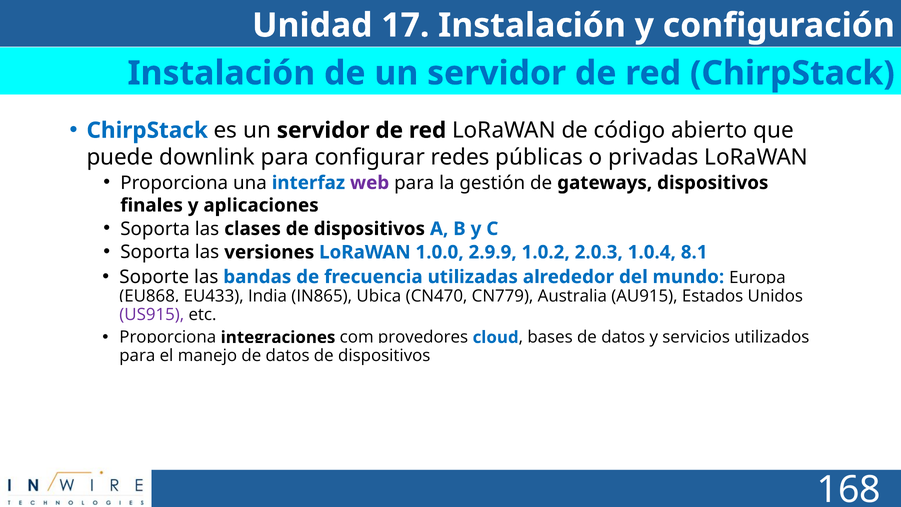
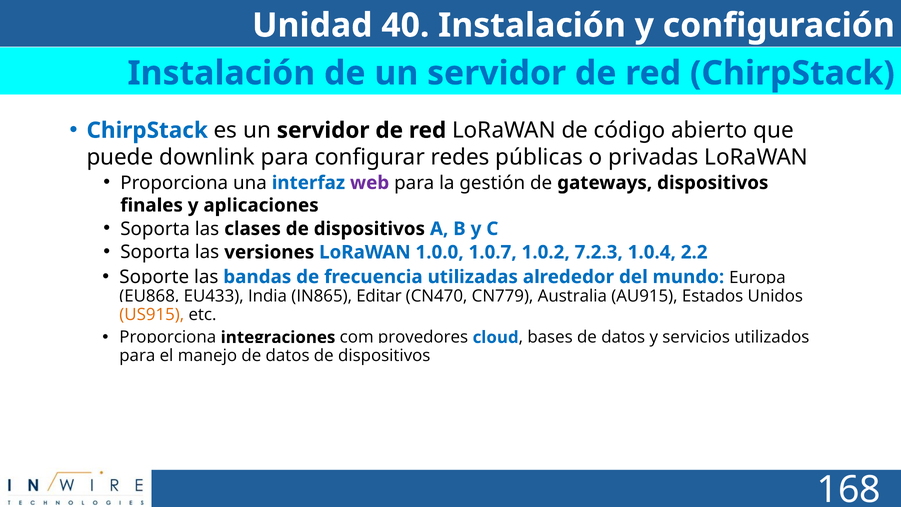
17: 17 -> 40
2.9.9: 2.9.9 -> 1.0.7
2.0.3: 2.0.3 -> 7.2.3
8.1: 8.1 -> 2.2
Ubica: Ubica -> Editar
US915 colour: purple -> orange
